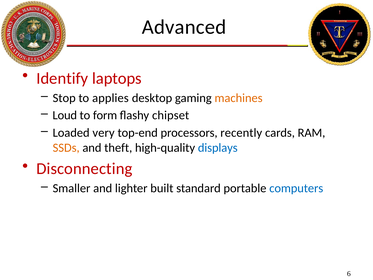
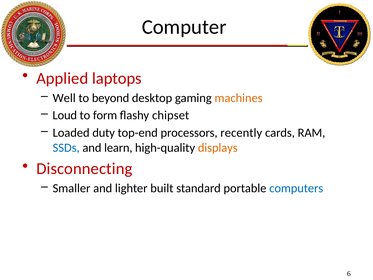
Advanced: Advanced -> Computer
Identify: Identify -> Applied
Stop: Stop -> Well
applies: applies -> beyond
very: very -> duty
SSDs colour: orange -> blue
theft: theft -> learn
displays colour: blue -> orange
